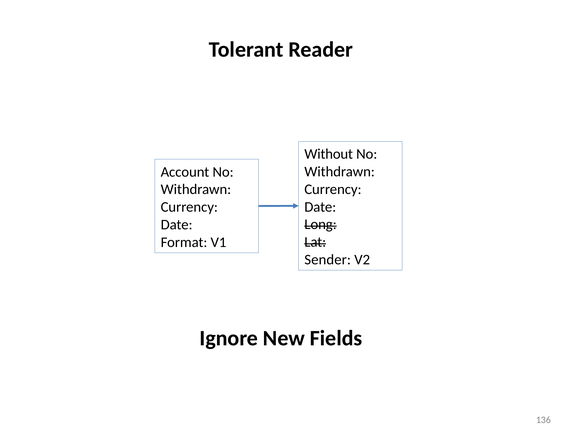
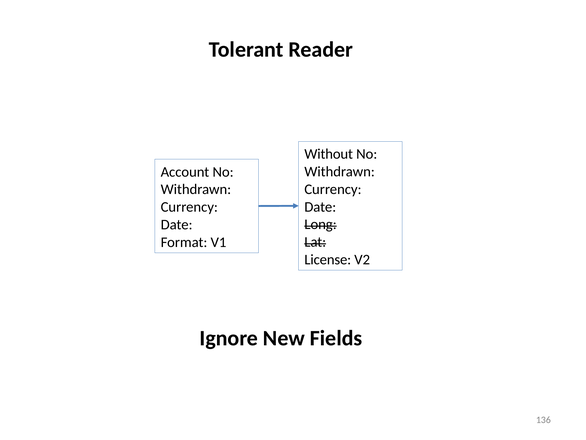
Sender: Sender -> License
